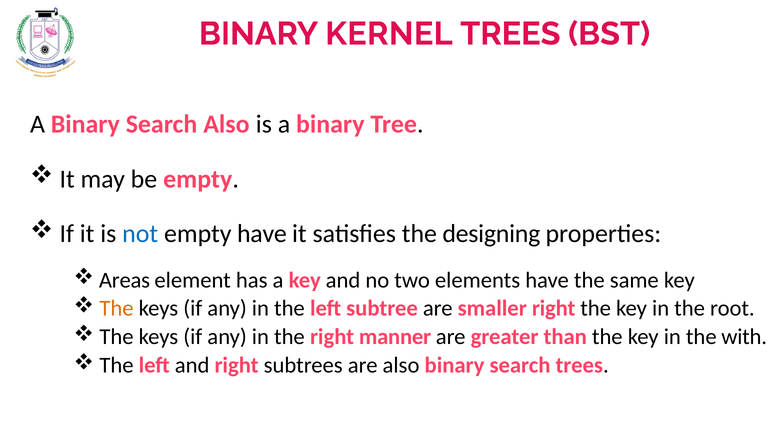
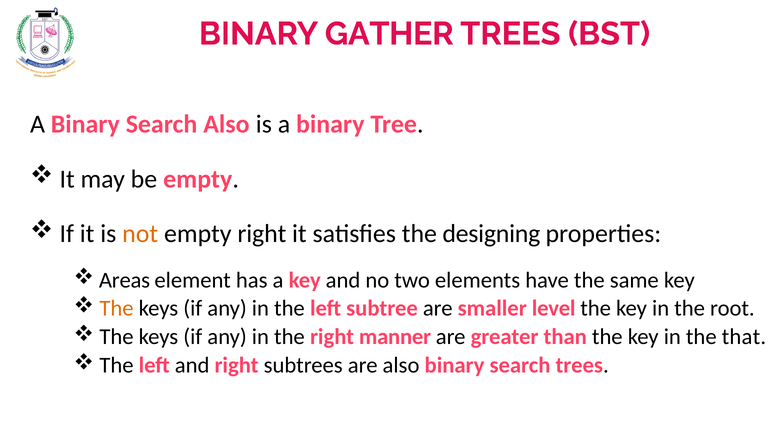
KERNEL: KERNEL -> GATHER
not colour: blue -> orange
empty have: have -> right
smaller right: right -> level
with: with -> that
